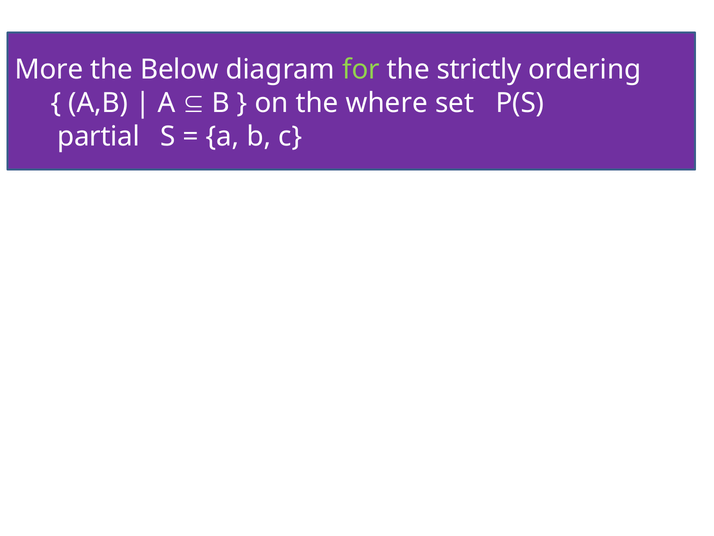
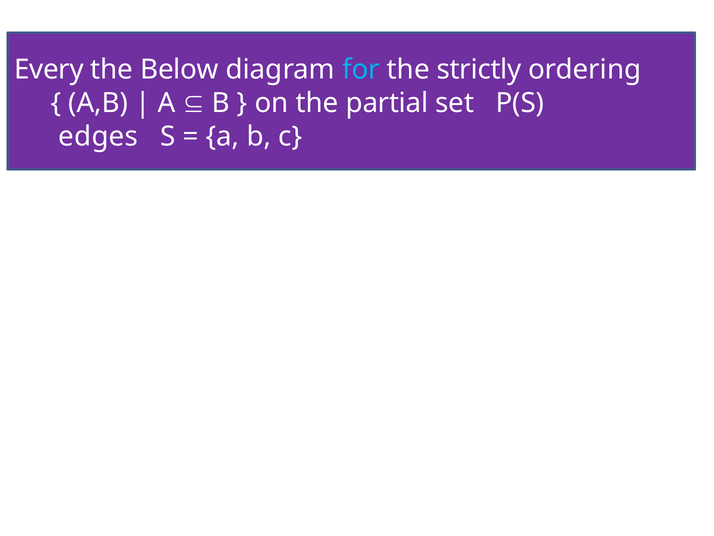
More: More -> Every
for colour: light green -> light blue
where: where -> partial
partial: partial -> edges
